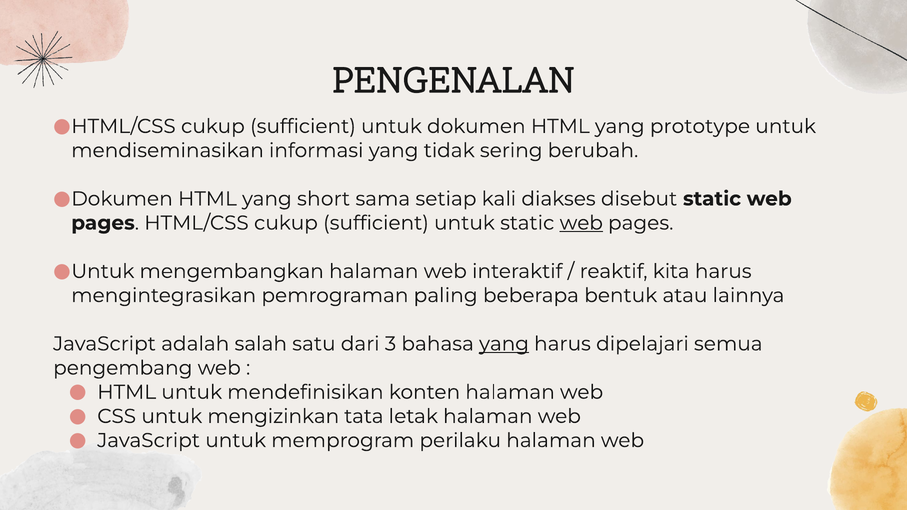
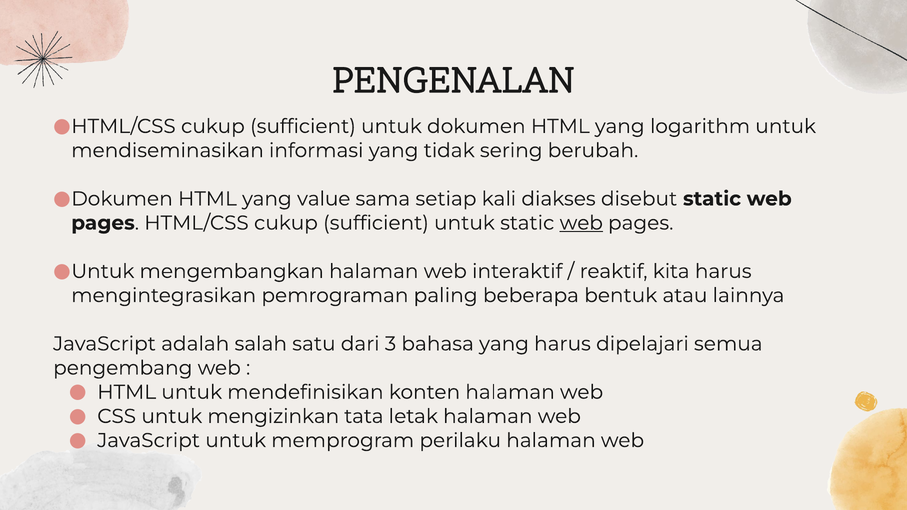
prototype: prototype -> logarithm
short: short -> value
yang at (504, 344) underline: present -> none
